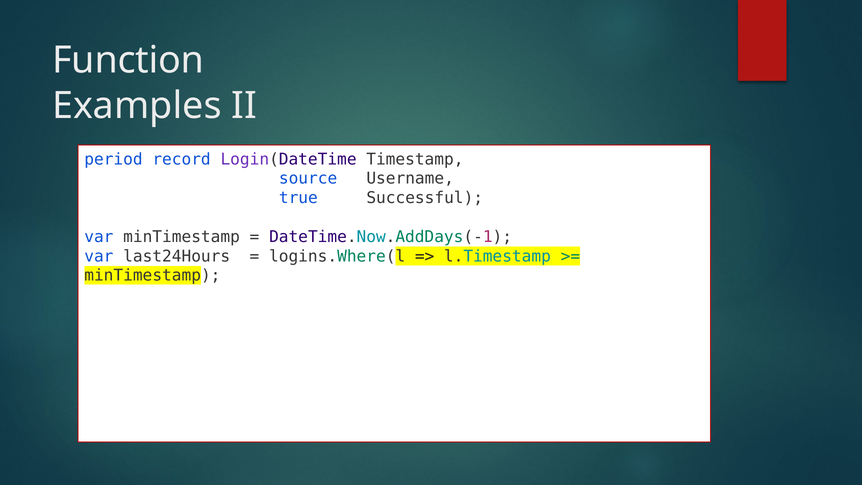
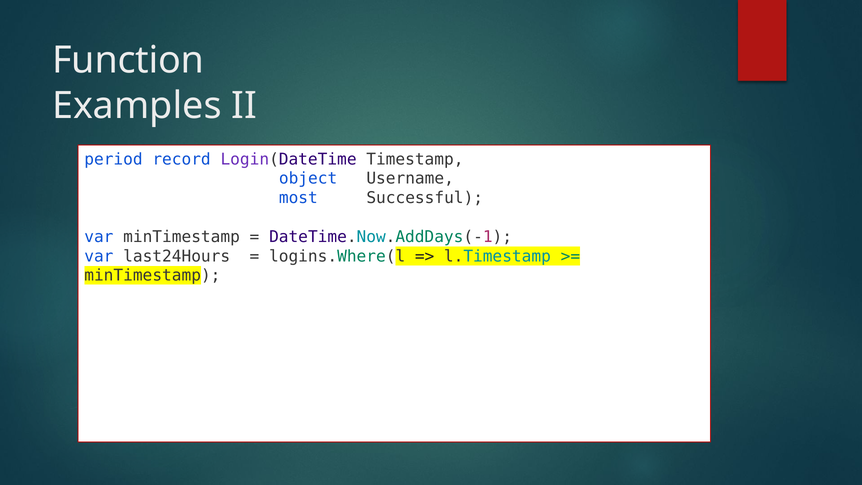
source: source -> object
true: true -> most
